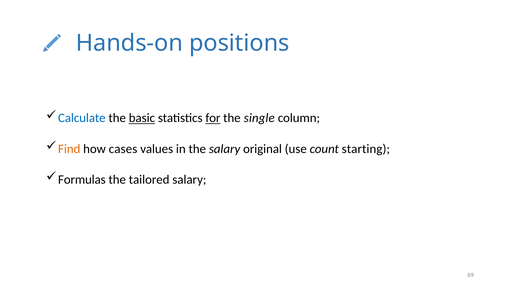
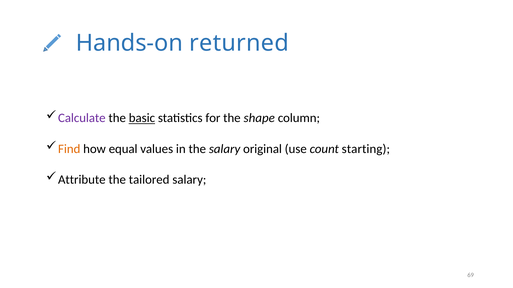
positions: positions -> returned
Calculate colour: blue -> purple
for underline: present -> none
single: single -> shape
cases: cases -> equal
Formulas: Formulas -> Attribute
